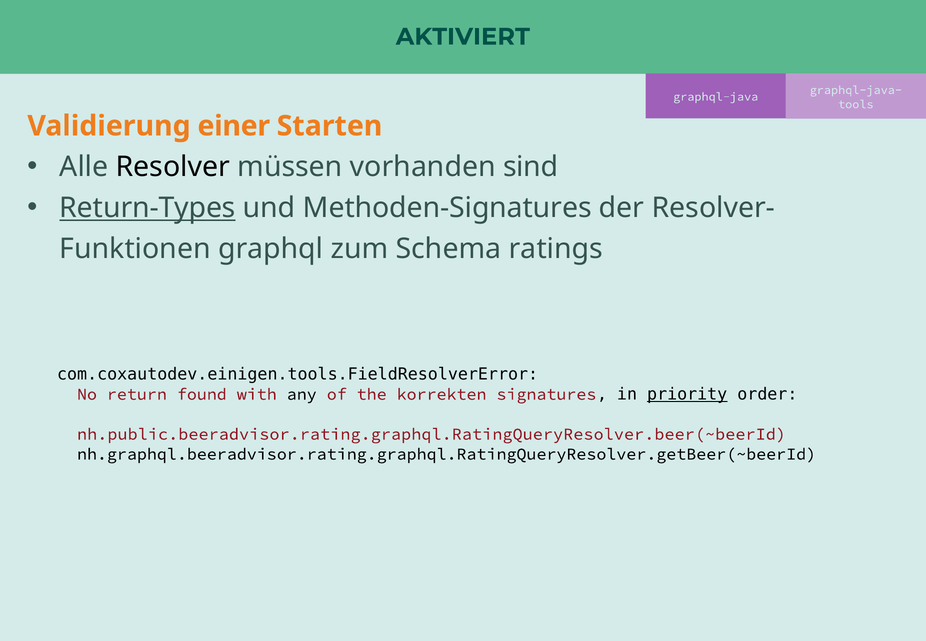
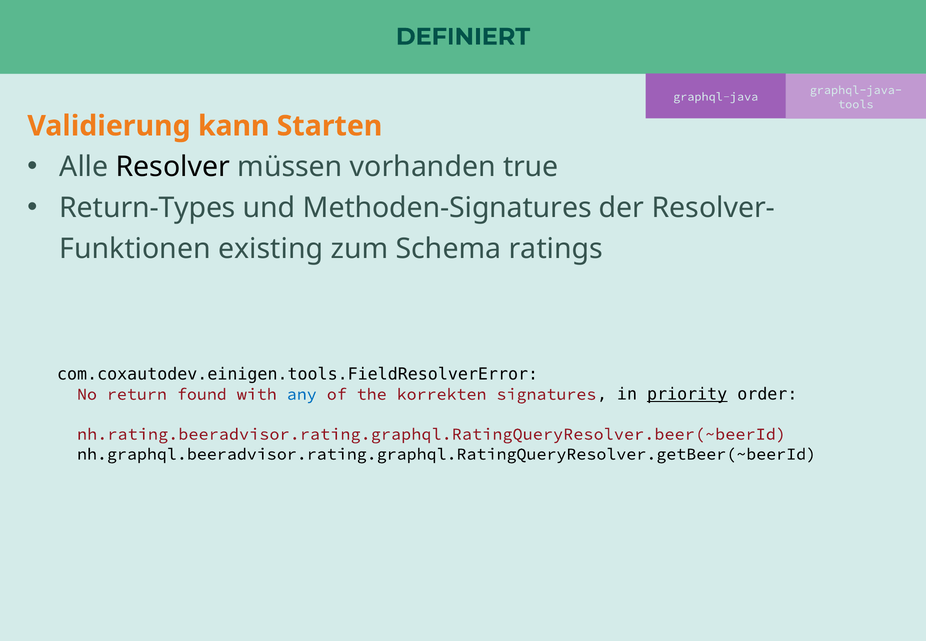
AKTIVIERT: AKTIVIERT -> DEFINIERT
einer: einer -> kann
sind: sind -> true
Return-Types underline: present -> none
graphql: graphql -> existing
any colour: black -> blue
nh.public.beeradvisor.rating.graphql.RatingQueryResolver.beer(~beerId: nh.public.beeradvisor.rating.graphql.RatingQueryResolver.beer(~beerId -> nh.rating.beeradvisor.rating.graphql.RatingQueryResolver.beer(~beerId
